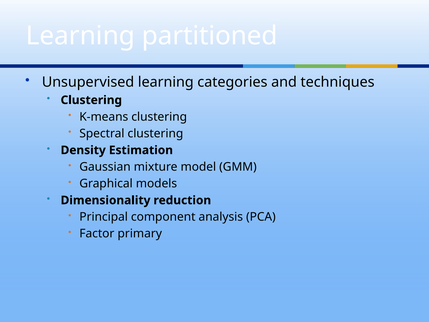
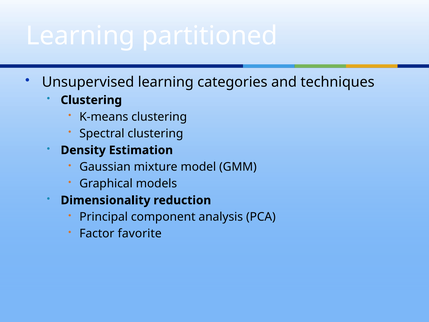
primary: primary -> favorite
